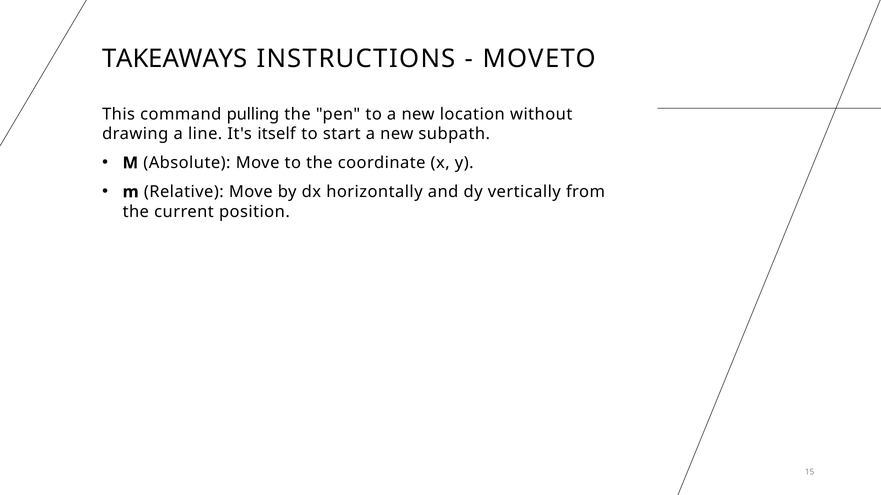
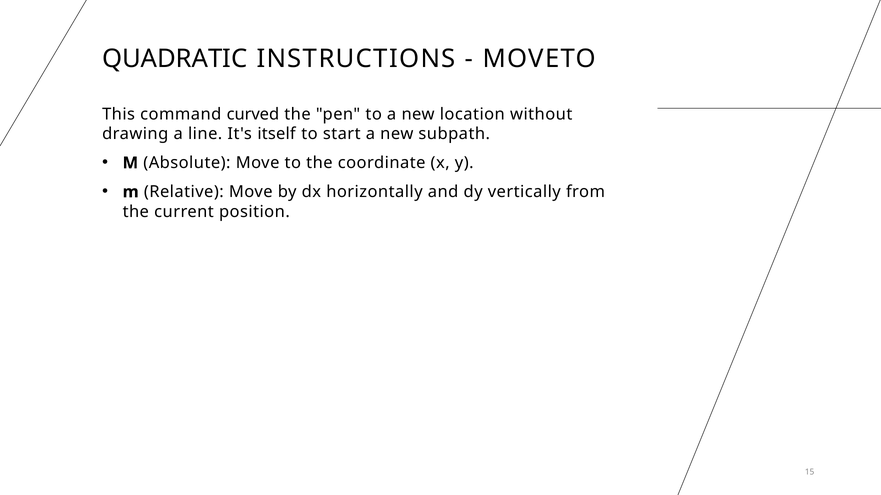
TAKEAWAYS: TAKEAWAYS -> QUADRATIC
pulling: pulling -> curved
